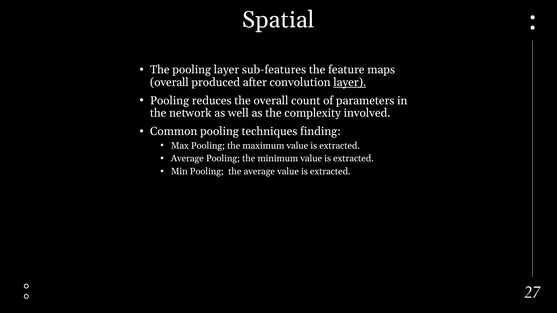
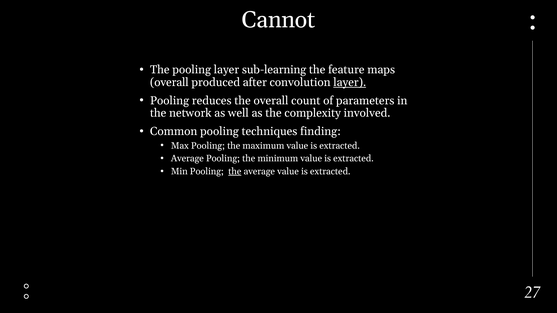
Spatial: Spatial -> Cannot
sub-features: sub-features -> sub-learning
the at (235, 172) underline: none -> present
